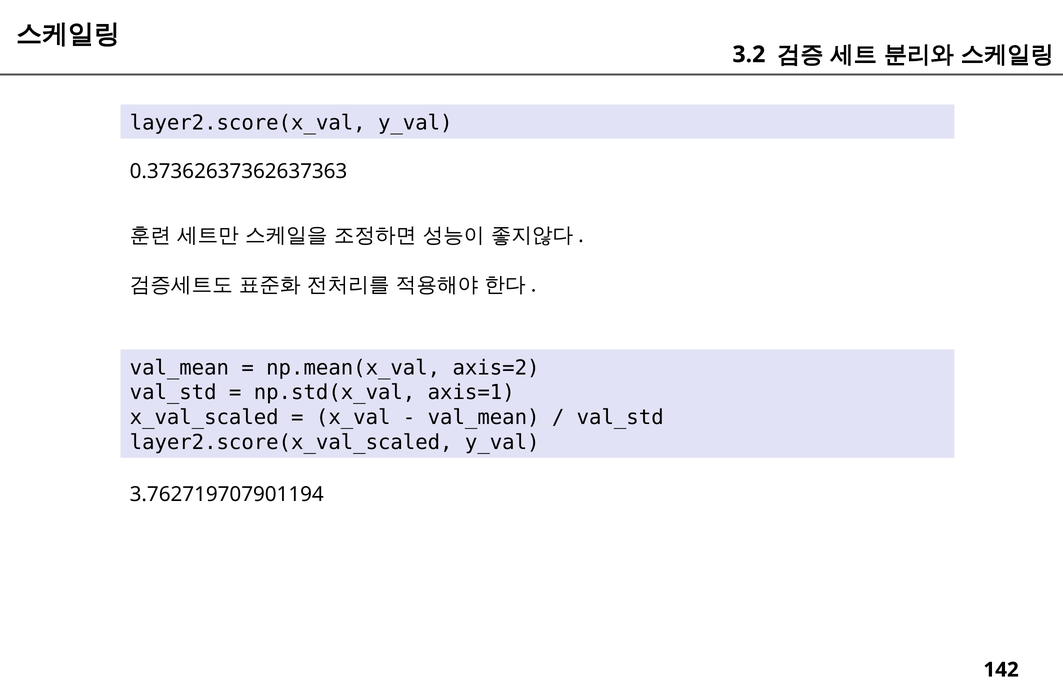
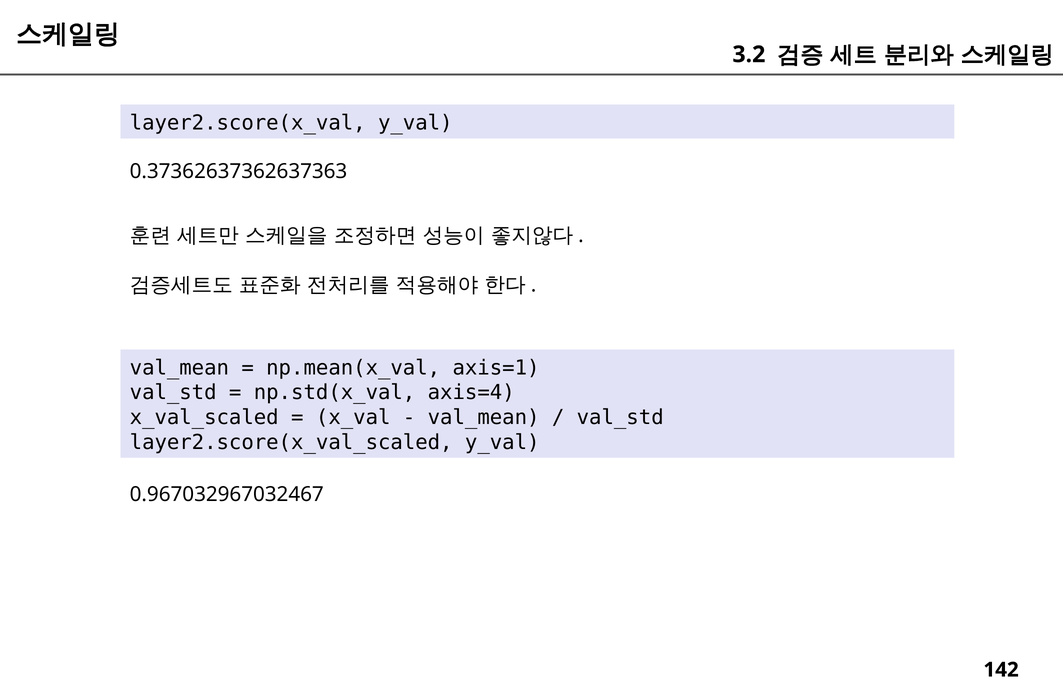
axis=2: axis=2 -> axis=1
axis=1: axis=1 -> axis=4
3.762719707901194: 3.762719707901194 -> 0.967032967032467
